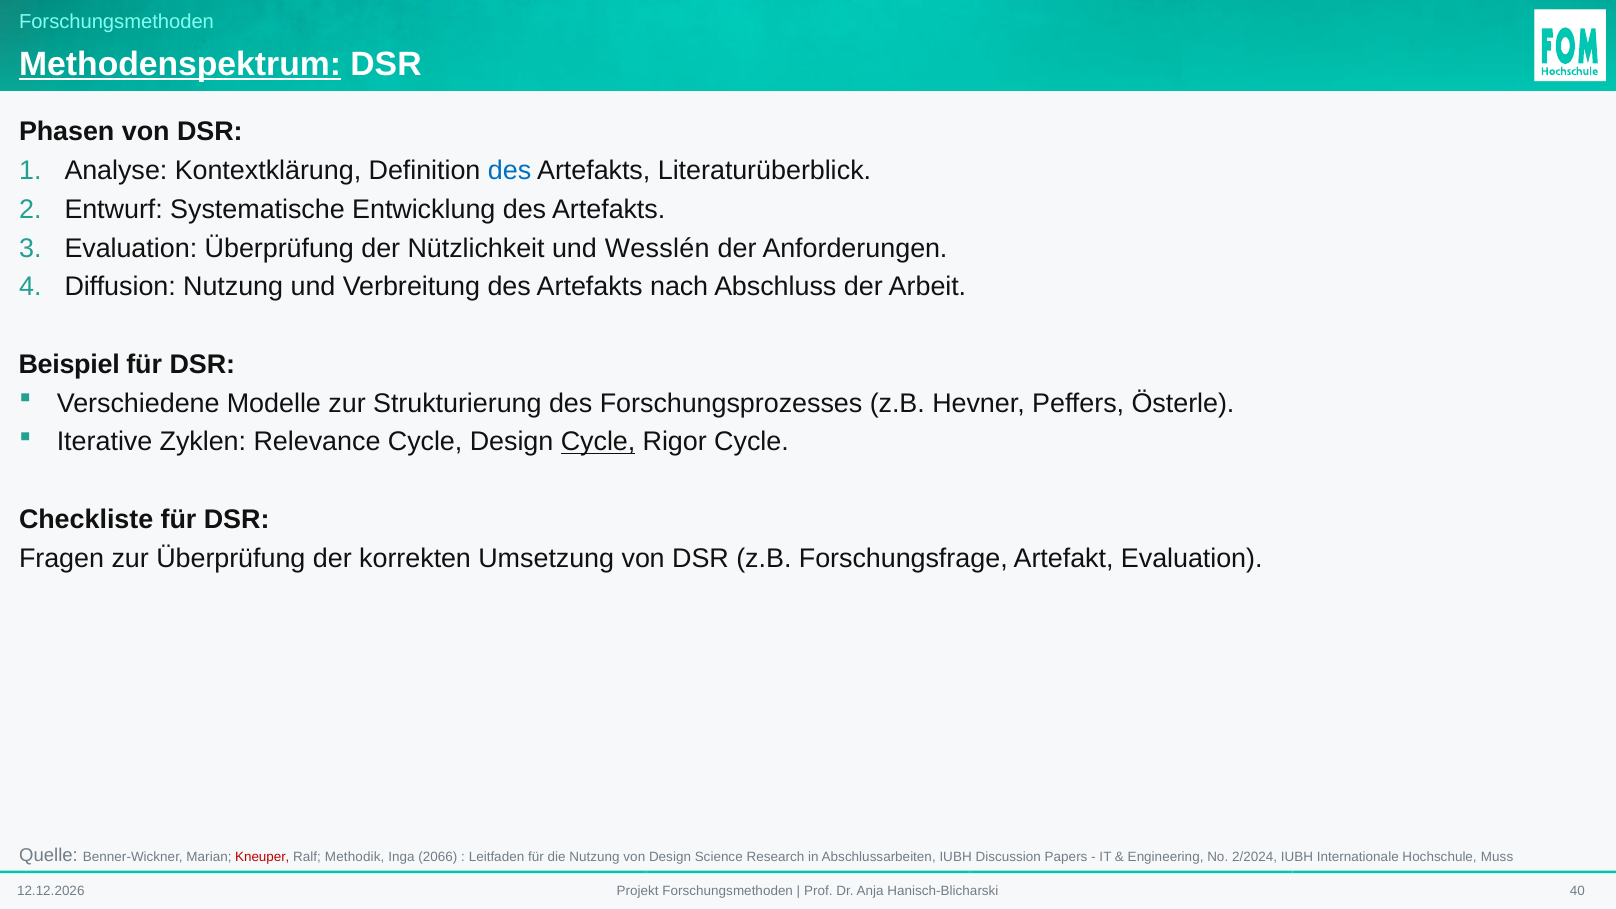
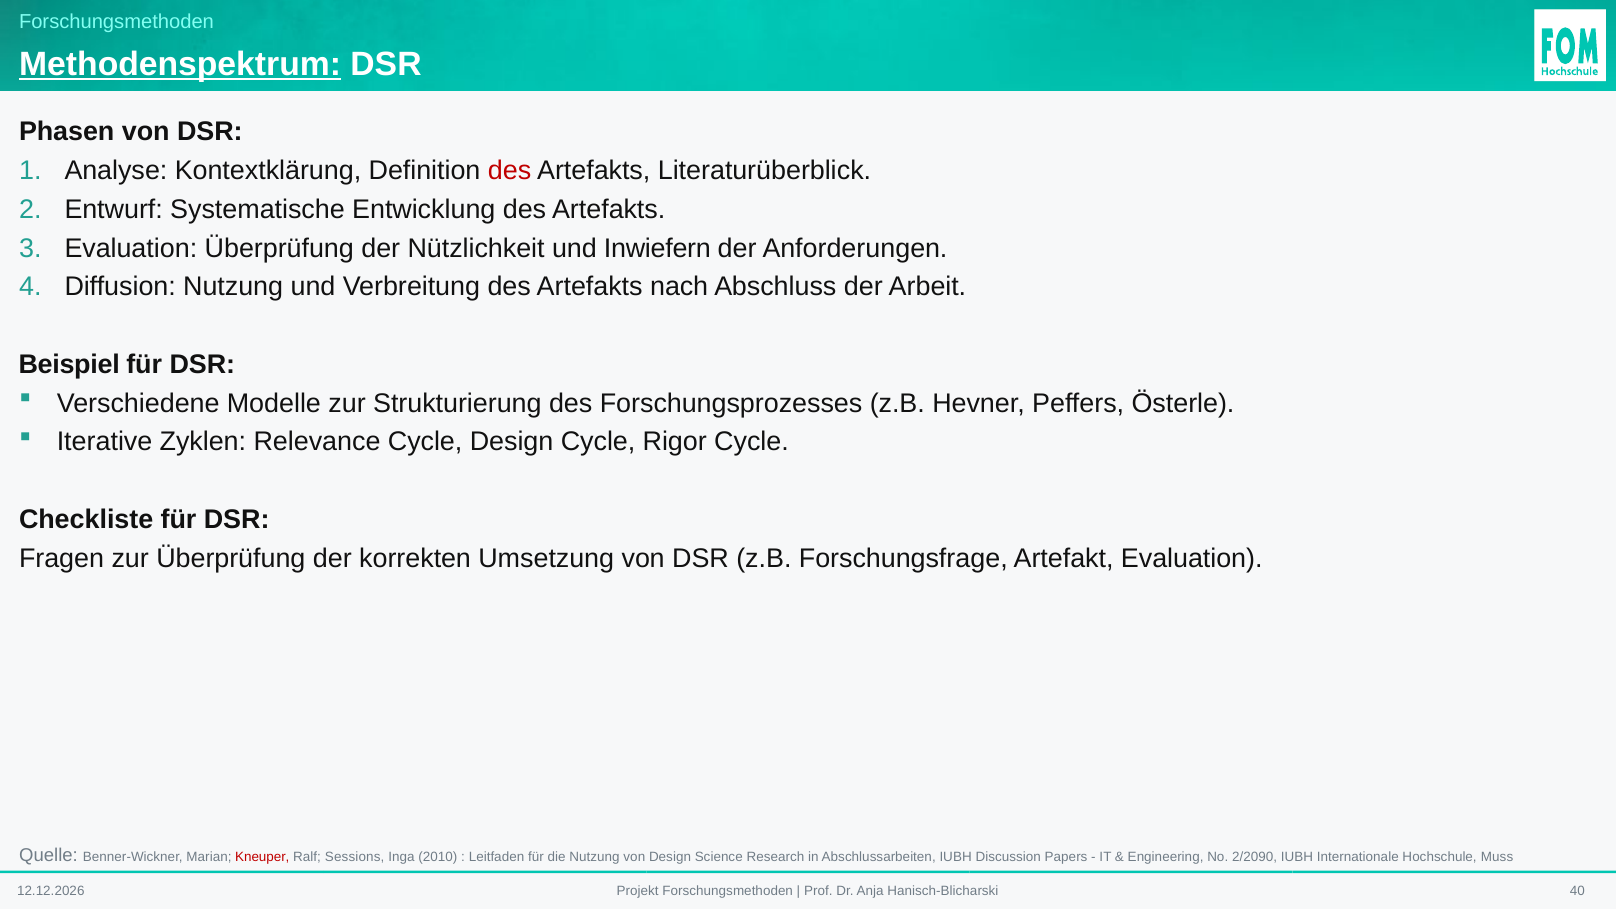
des at (510, 171) colour: blue -> red
Wesslén: Wesslén -> Inwiefern
Cycle at (598, 442) underline: present -> none
Methodik: Methodik -> Sessions
2066: 2066 -> 2010
2/2024: 2/2024 -> 2/2090
